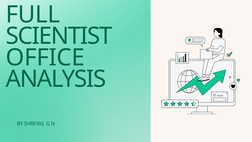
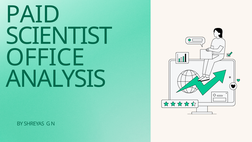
FULL: FULL -> PAID
